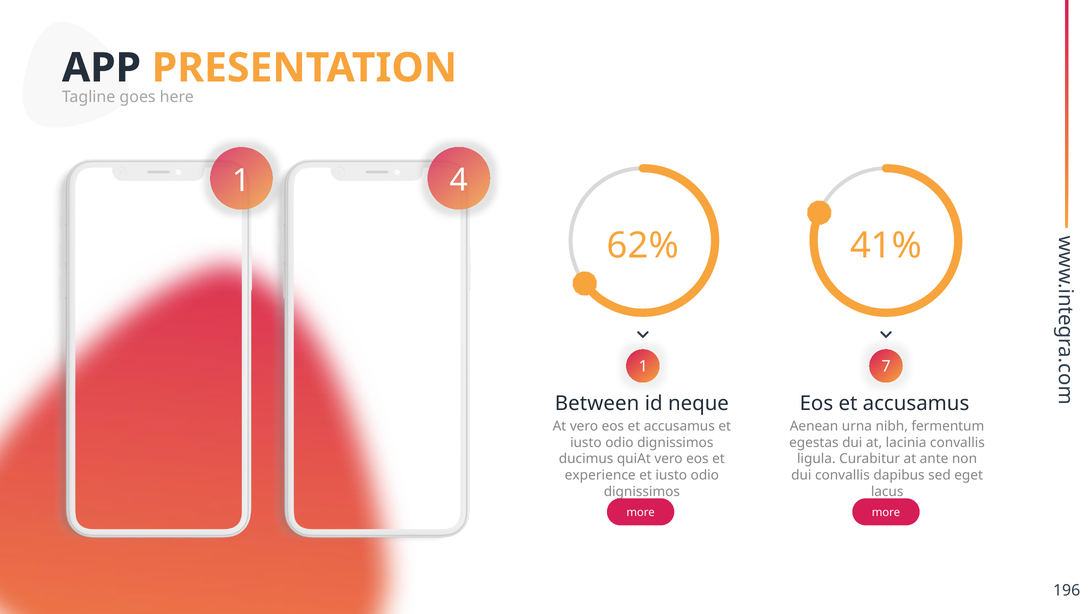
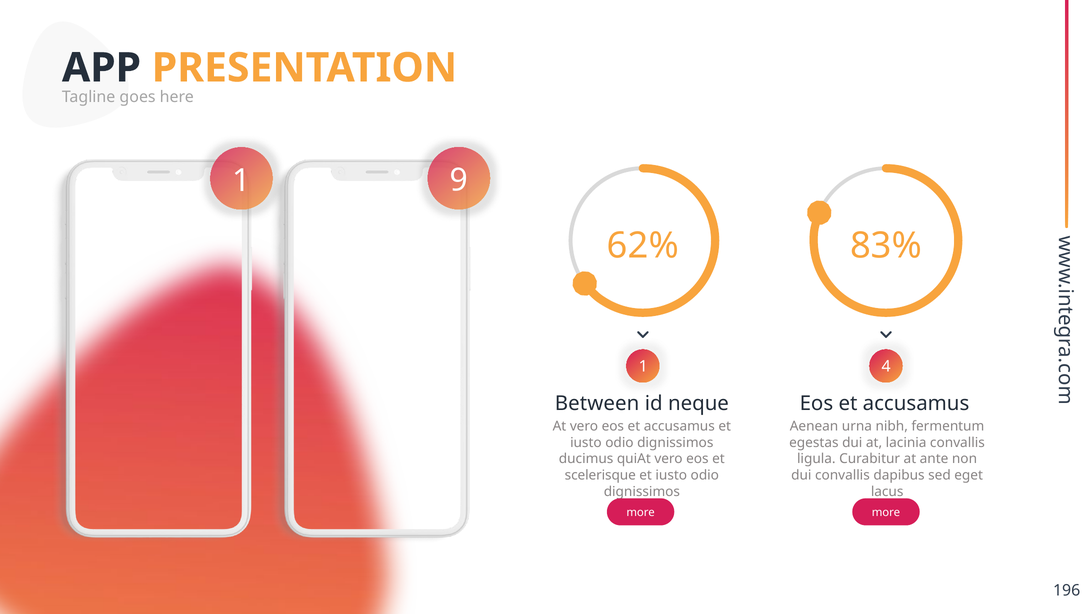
4: 4 -> 9
41%: 41% -> 83%
7: 7 -> 4
experience: experience -> scelerisque
